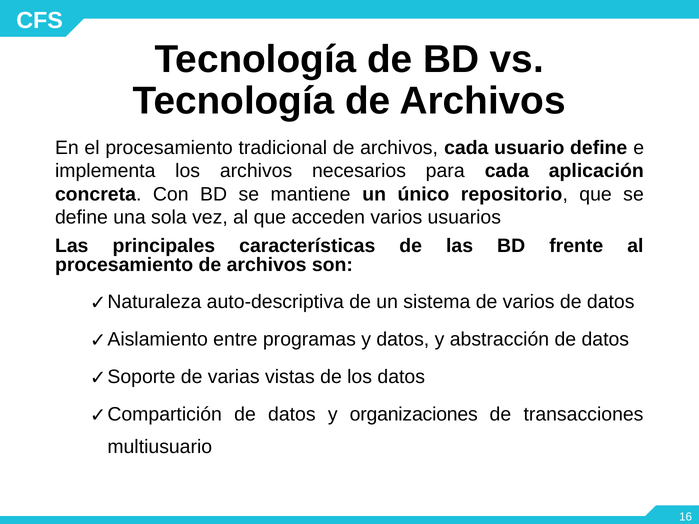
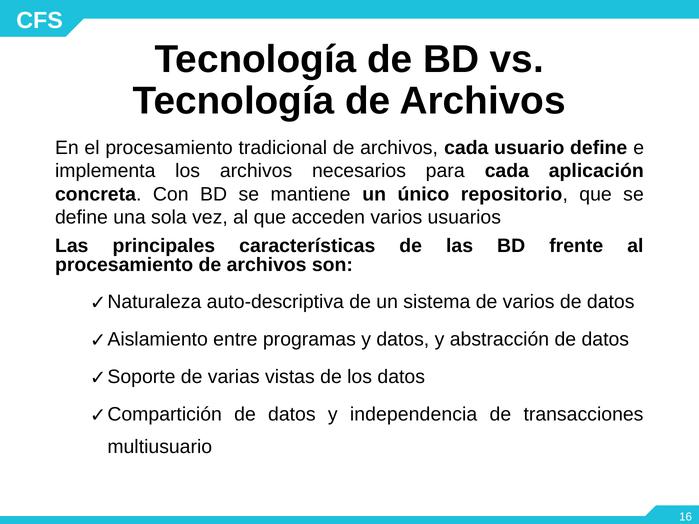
organizaciones: organizaciones -> independencia
